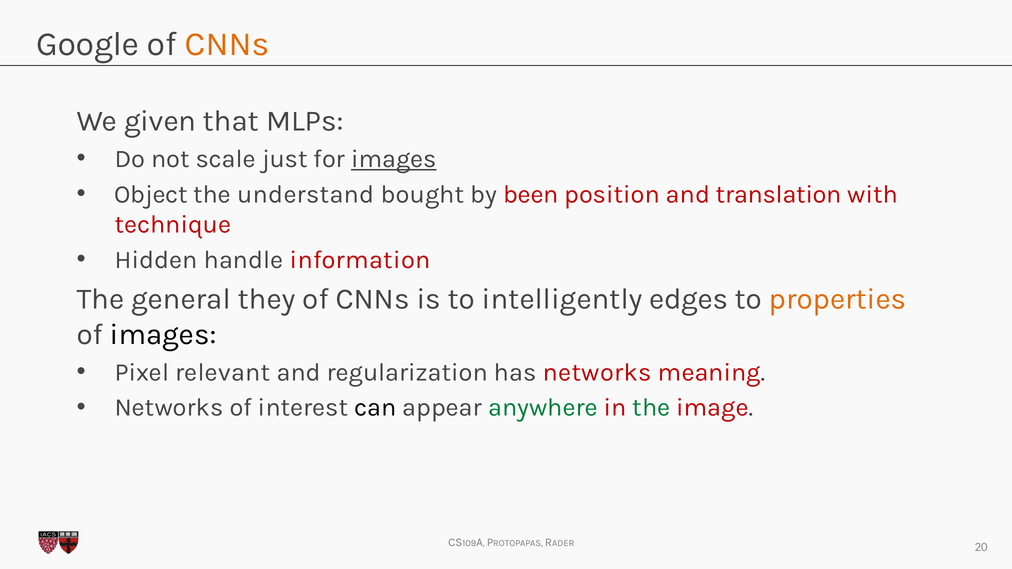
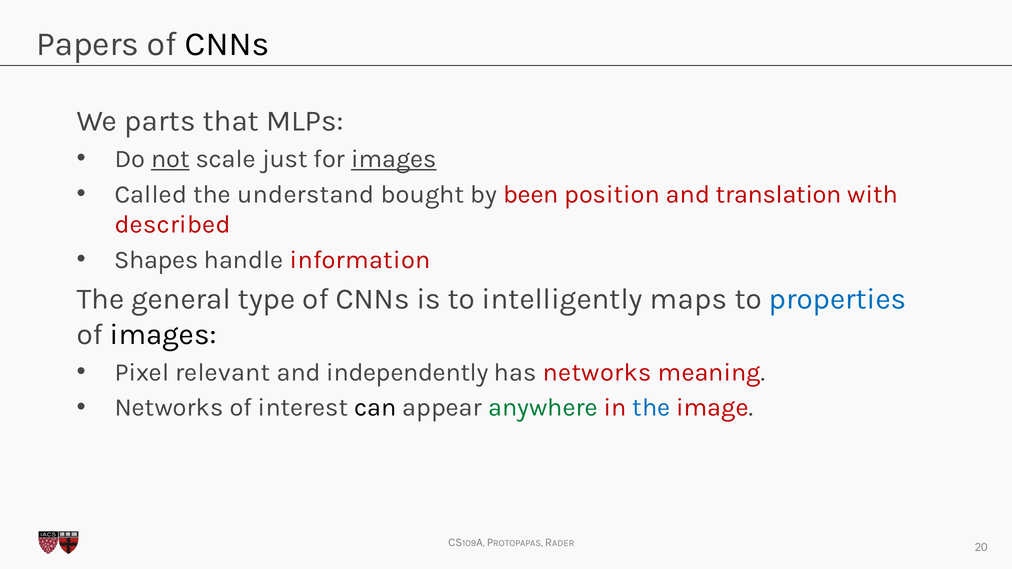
Google: Google -> Papers
CNNs at (227, 44) colour: orange -> black
given: given -> parts
not underline: none -> present
Object: Object -> Called
technique: technique -> described
Hidden: Hidden -> Shapes
they: they -> type
edges: edges -> maps
properties colour: orange -> blue
regularization: regularization -> independently
the at (651, 408) colour: green -> blue
